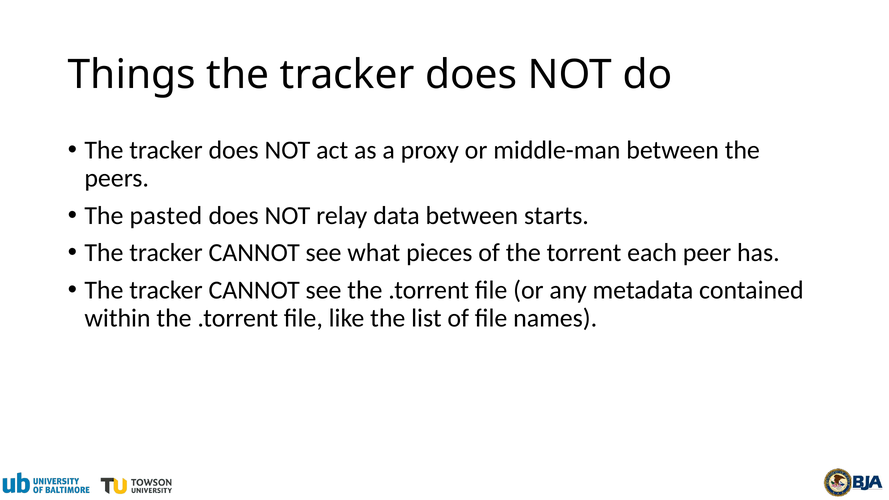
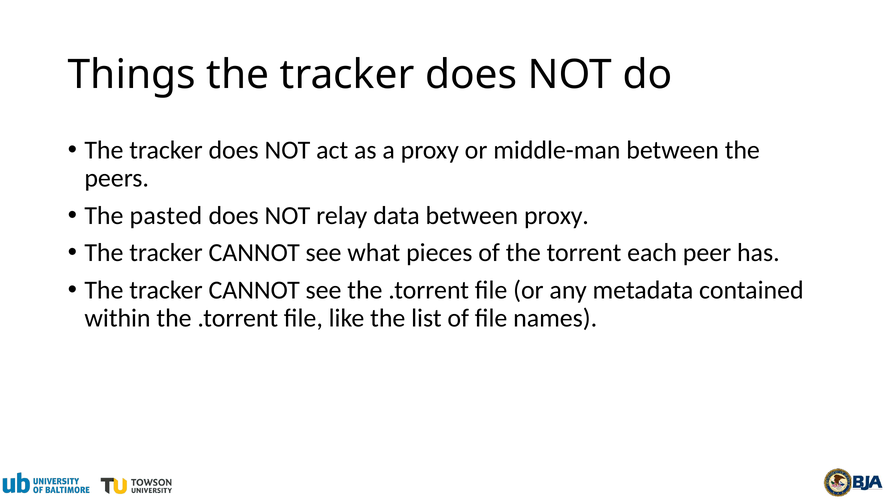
between starts: starts -> proxy
